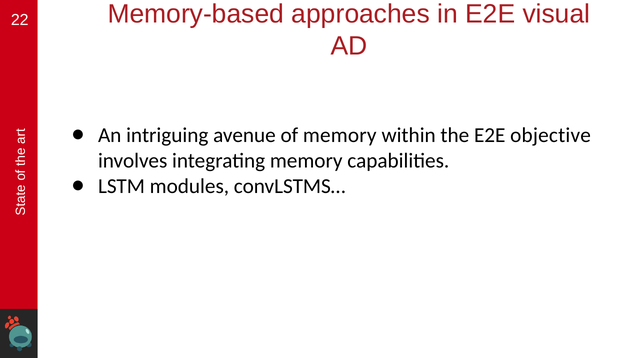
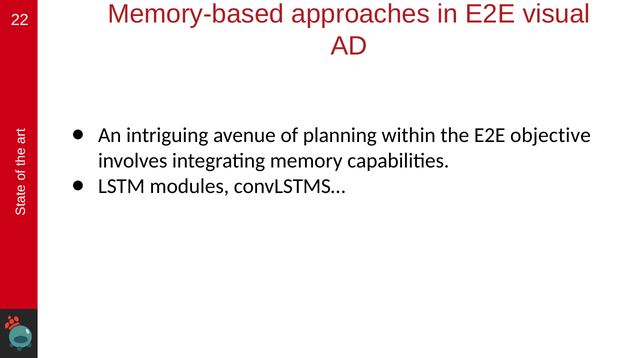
of memory: memory -> planning
